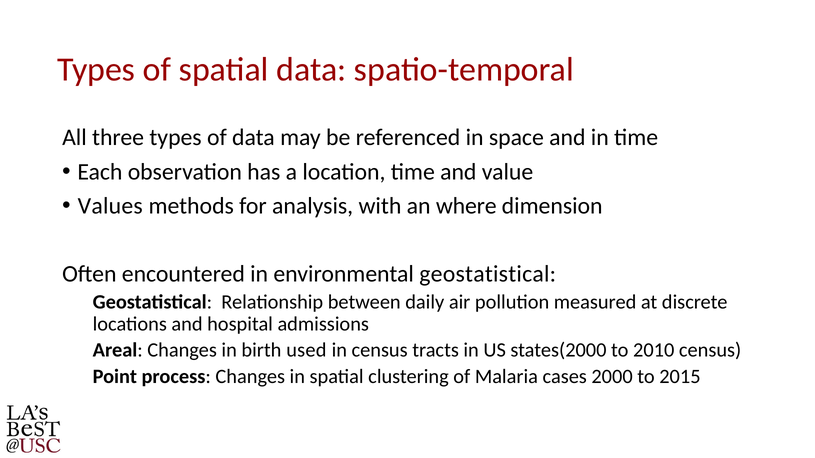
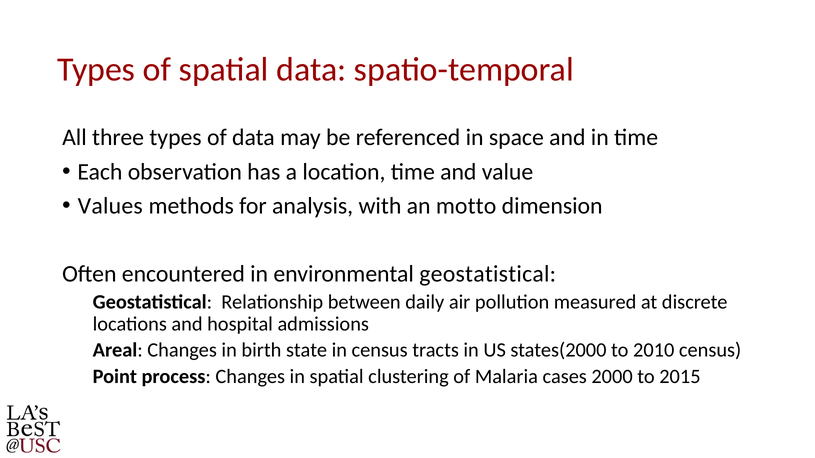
where: where -> motto
used: used -> state
